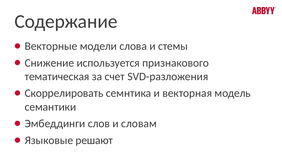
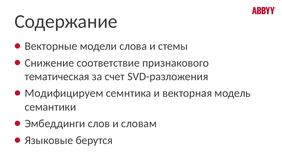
используется: используется -> соответствие
Скоррелировать: Скоррелировать -> Модифицируем
решают: решают -> берутся
